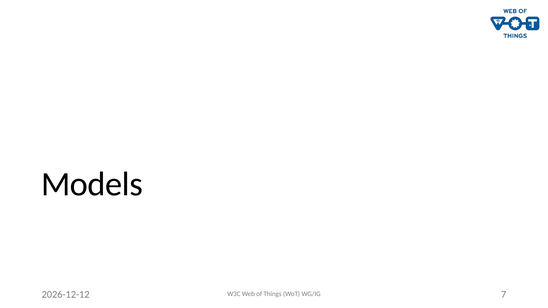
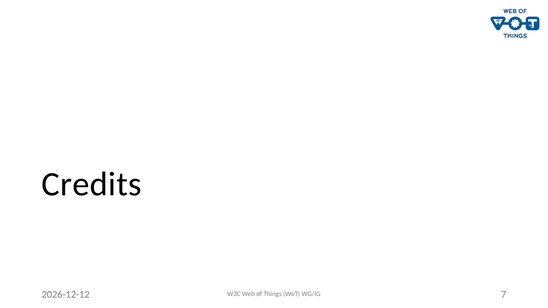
Models: Models -> Credits
